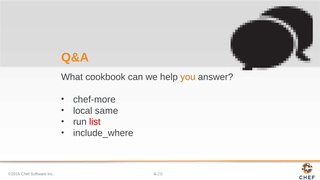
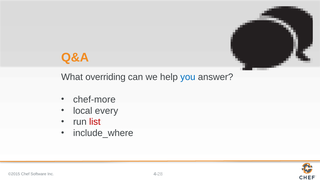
cookbook: cookbook -> overriding
you colour: orange -> blue
same: same -> every
